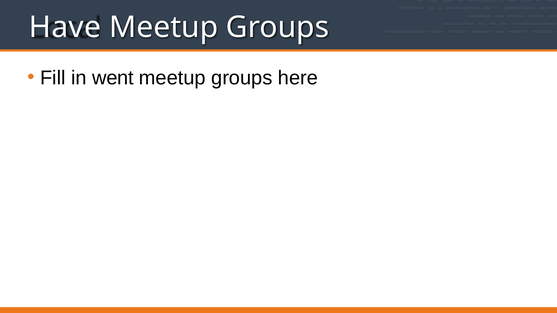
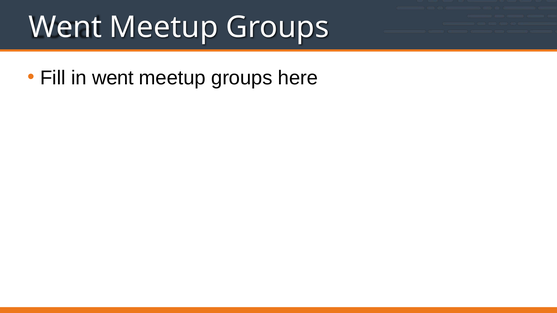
Have at (65, 27): Have -> Went
